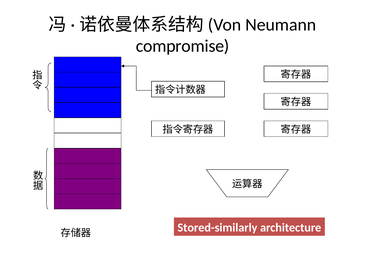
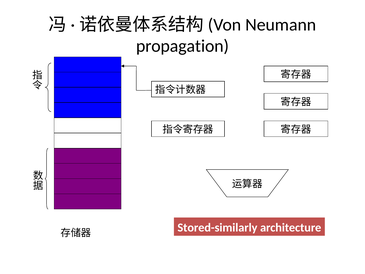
compromise: compromise -> propagation
